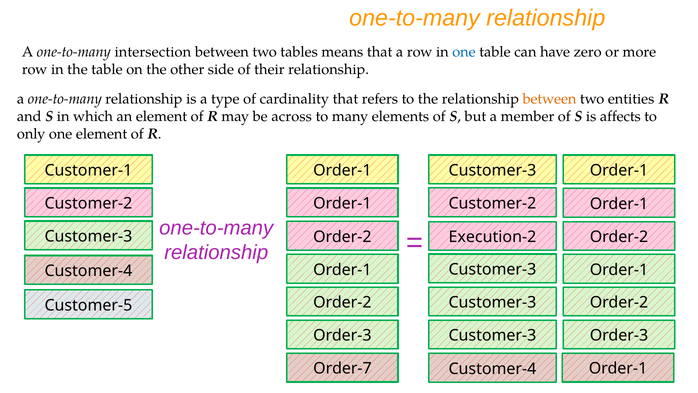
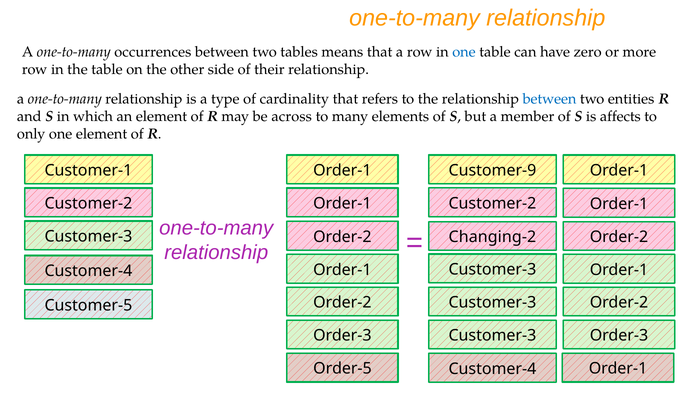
intersection: intersection -> occurrences
between at (550, 99) colour: orange -> blue
Customer-3 at (492, 170): Customer-3 -> Customer-9
Execution-2: Execution-2 -> Changing-2
Order-7: Order-7 -> Order-5
